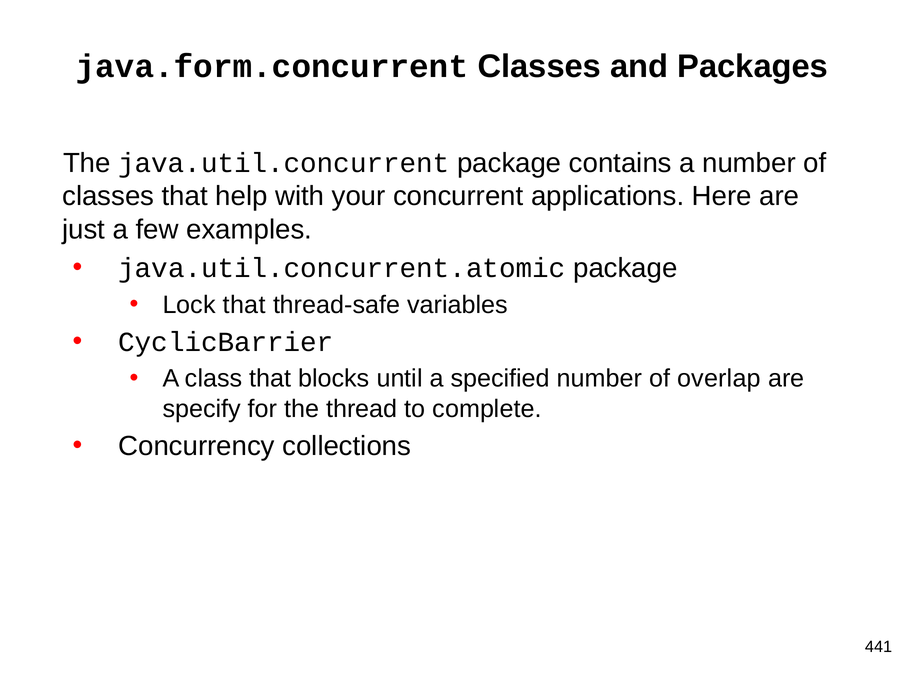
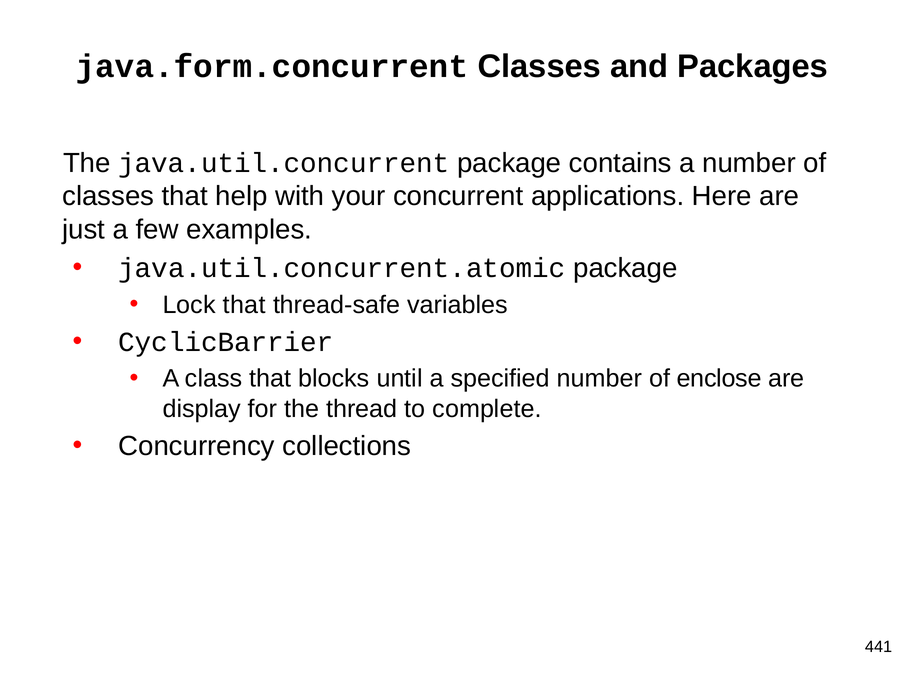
overlap: overlap -> enclose
specify: specify -> display
